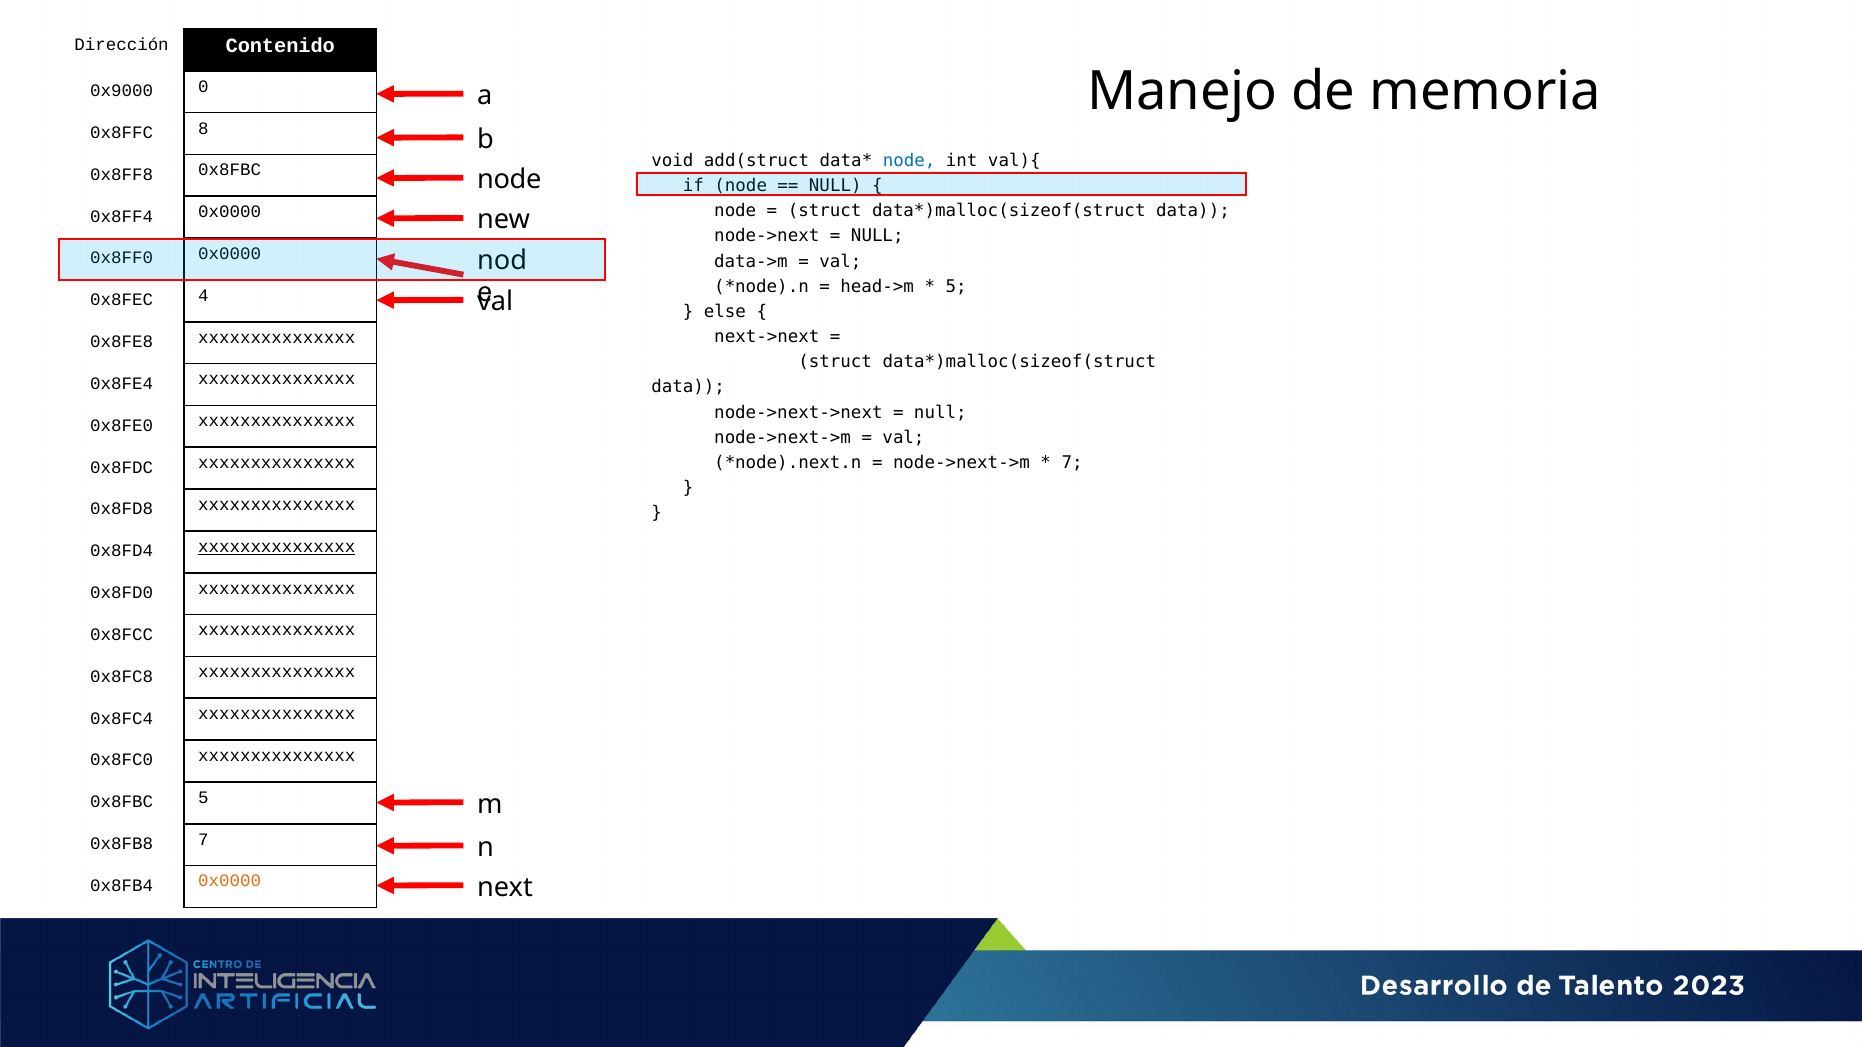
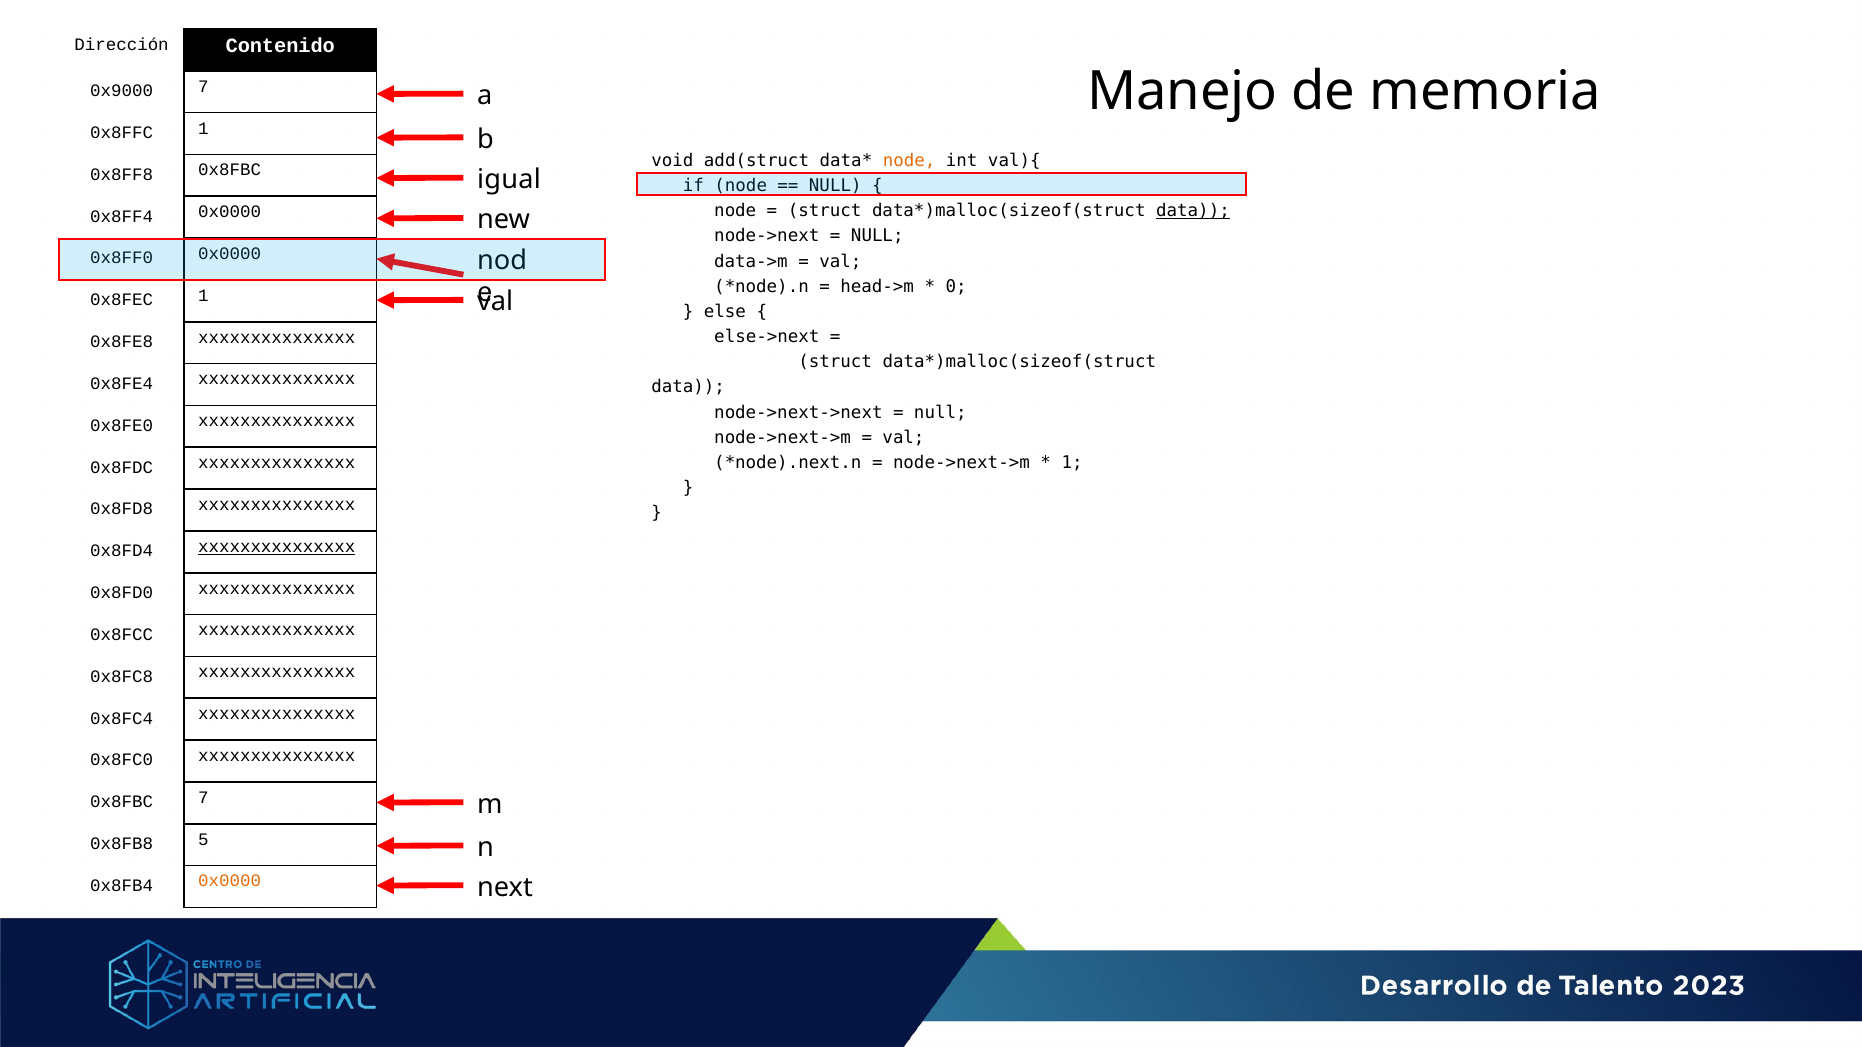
0x9000 0: 0 -> 7
0x8FFC 8: 8 -> 1
node at (909, 161) colour: blue -> orange
node at (509, 180): node -> igual
data at (1193, 211) underline: none -> present
5 at (956, 287): 5 -> 0
0x8FEC 4: 4 -> 1
next->next: next->next -> else->next
7 at (1072, 463): 7 -> 1
0x8FBC 5: 5 -> 7
0x8FB8 7: 7 -> 5
